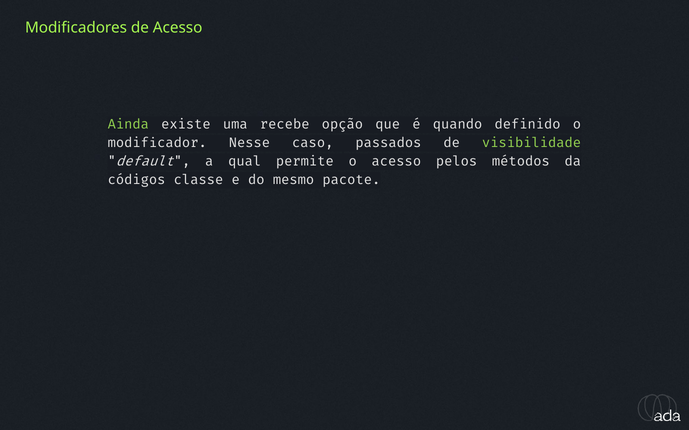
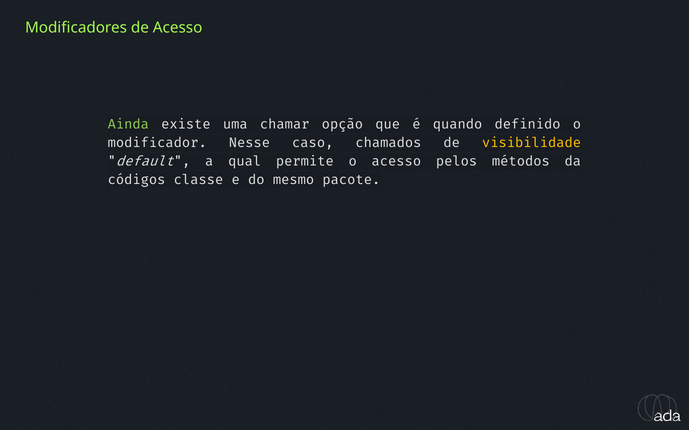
recebe: recebe -> chamar
passados: passados -> chamados
visibilidade colour: light green -> yellow
